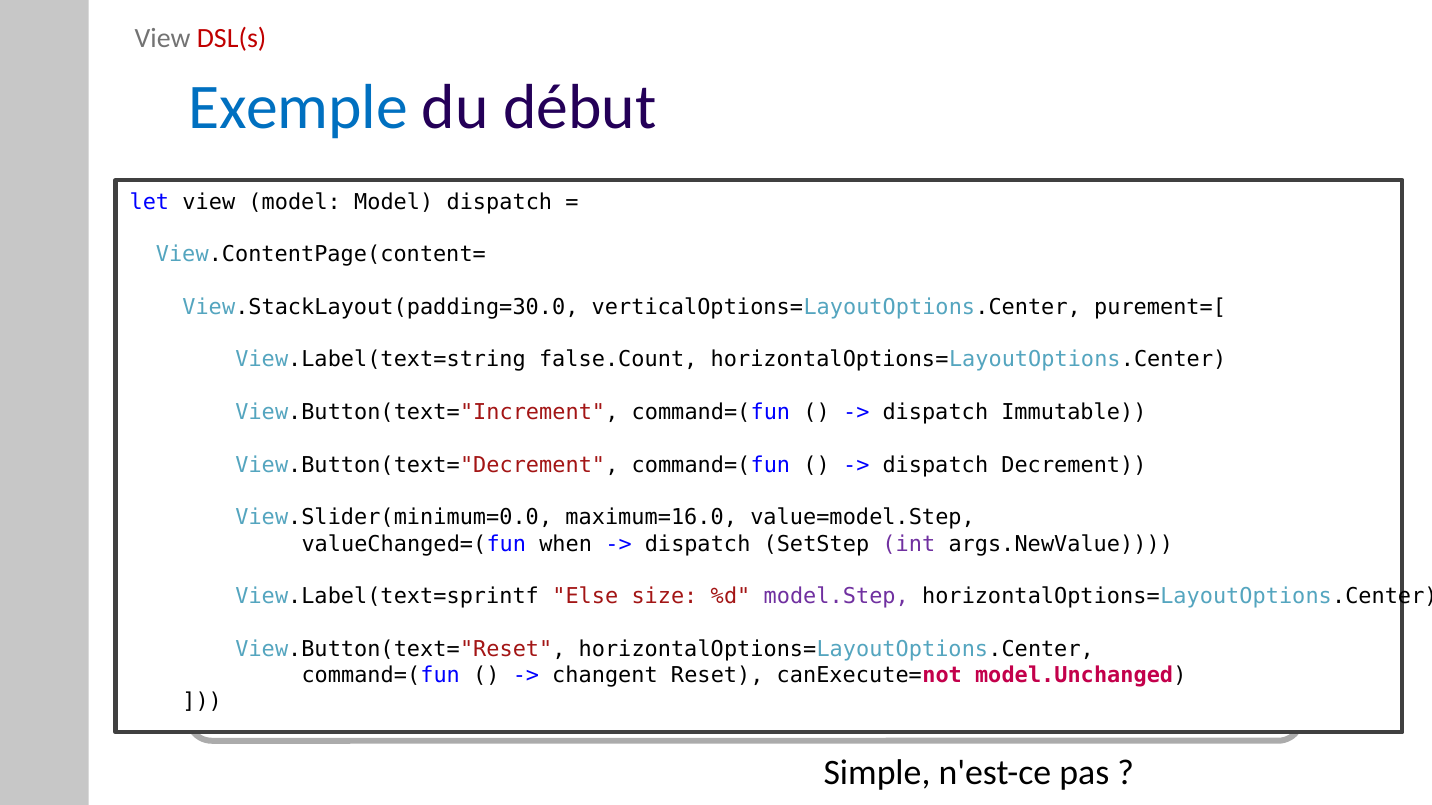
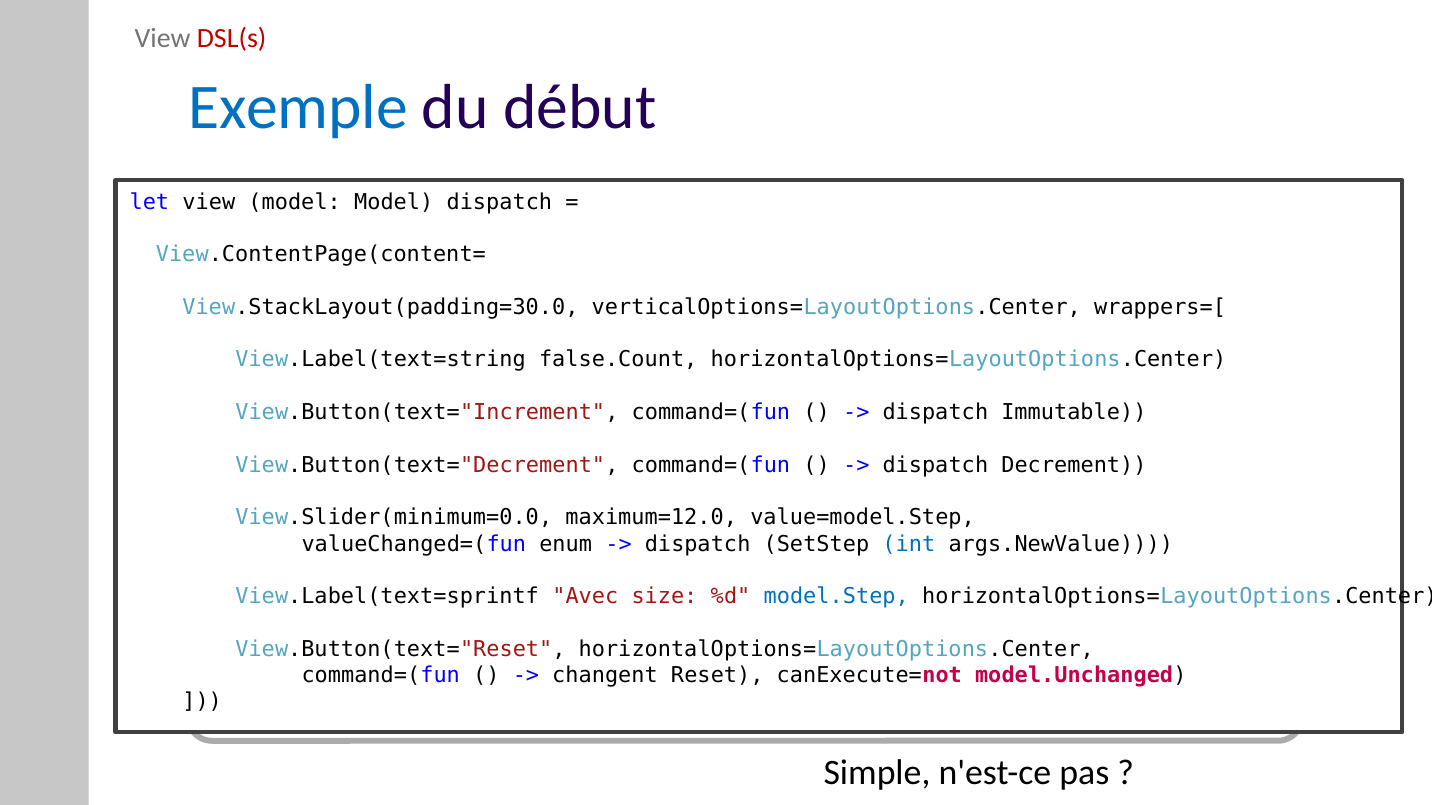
purement=[: purement=[ -> wrappers=[
maximum=16.0: maximum=16.0 -> maximum=12.0
when: when -> enum
int colour: purple -> blue
Else: Else -> Avec
model.Step colour: purple -> blue
